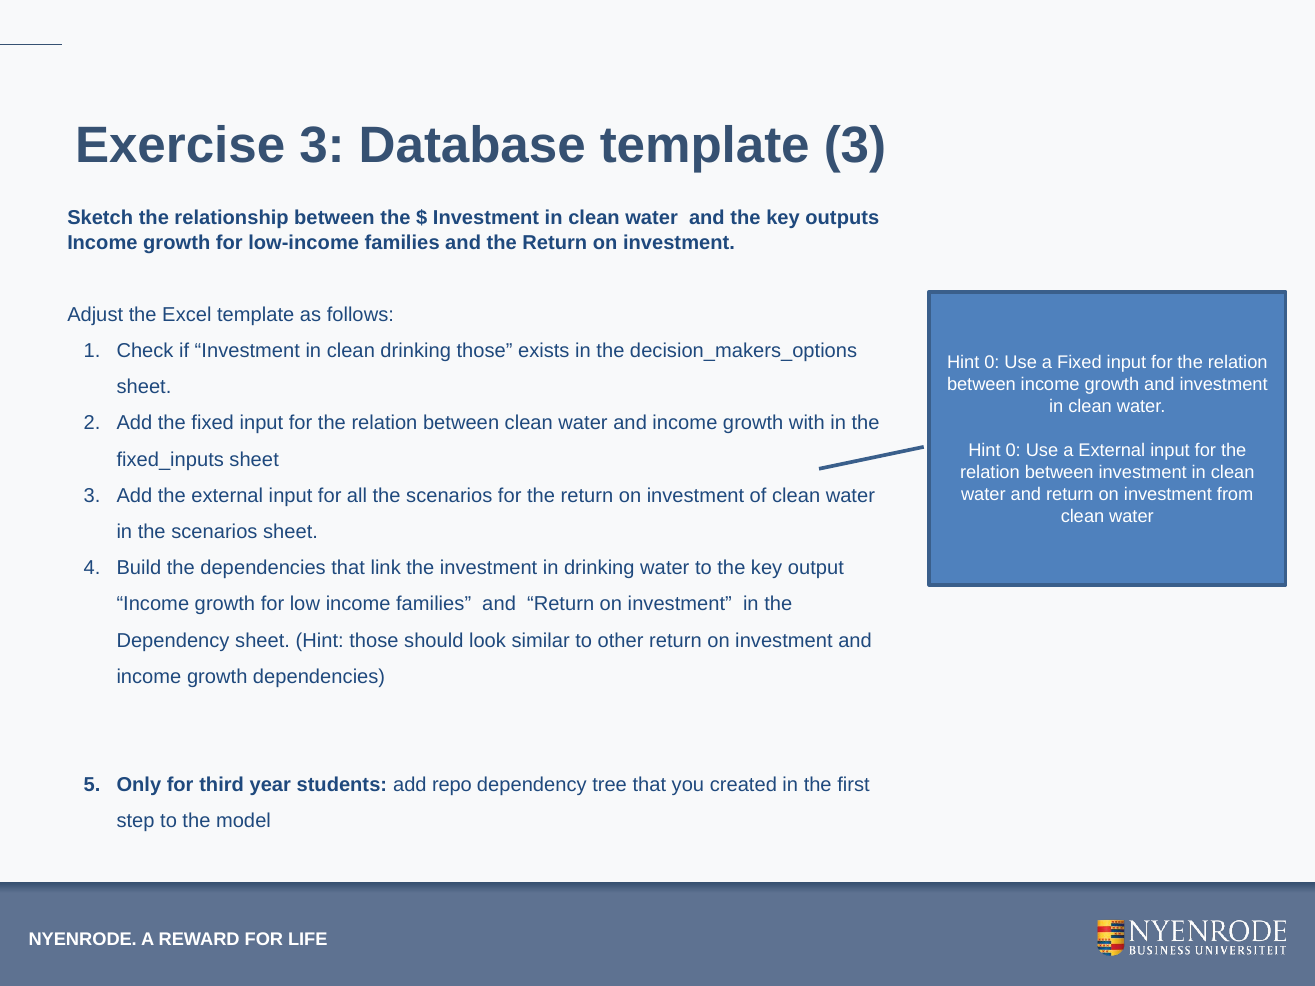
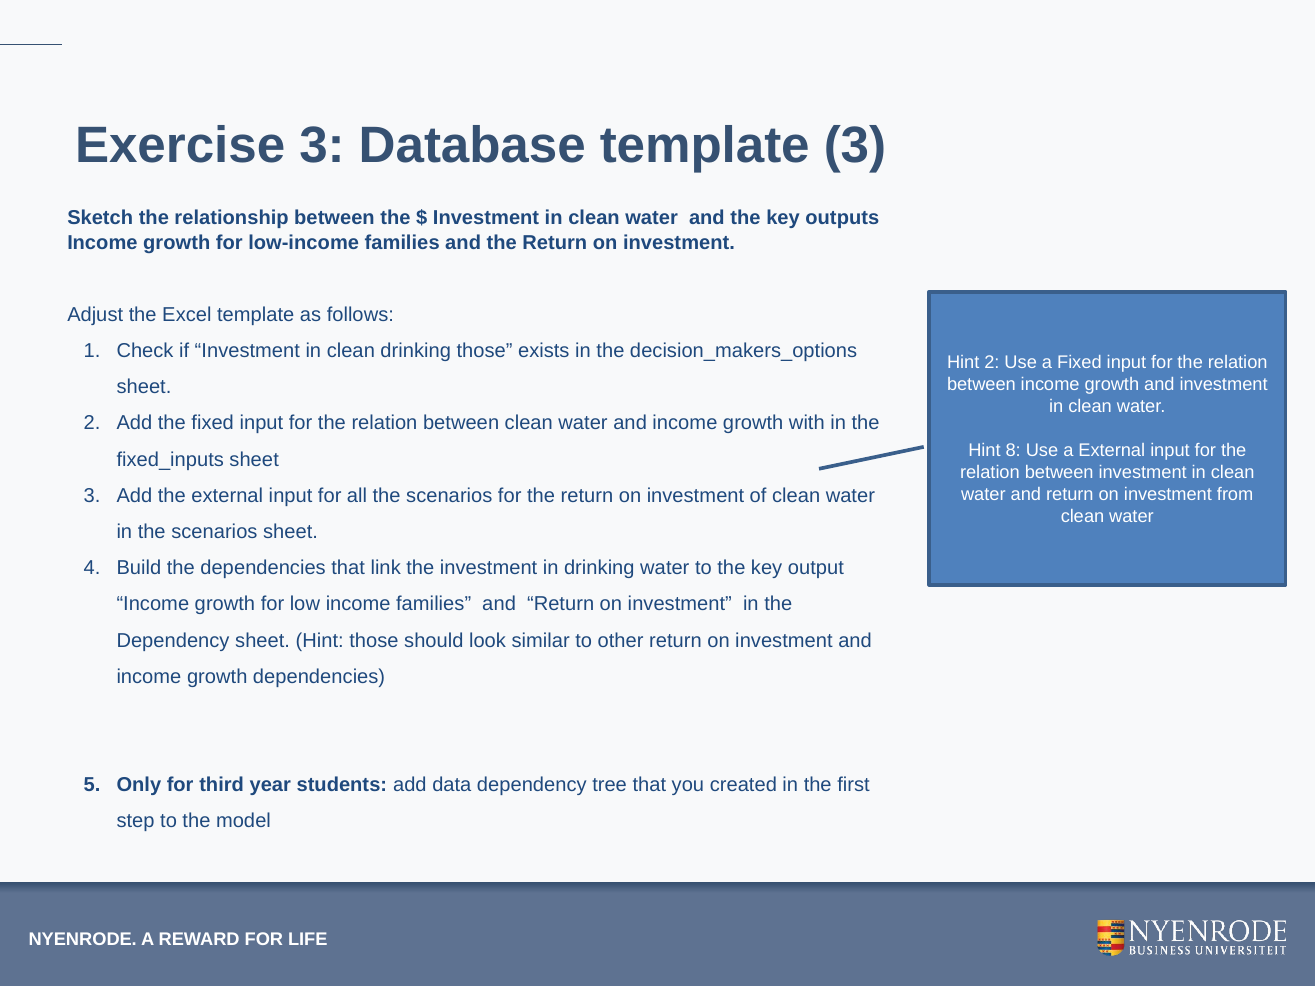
0 at (992, 363): 0 -> 2
0 at (1013, 451): 0 -> 8
repo: repo -> data
